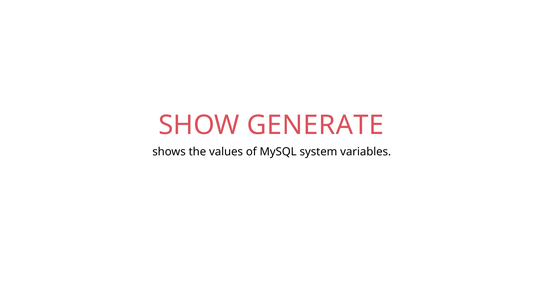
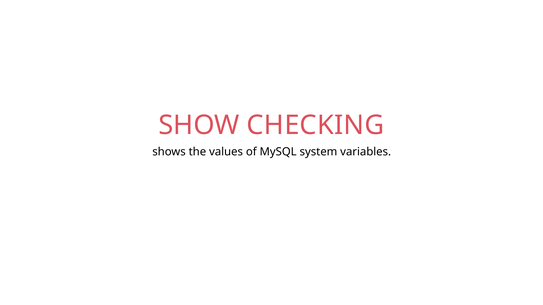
GENERATE: GENERATE -> CHECKING
